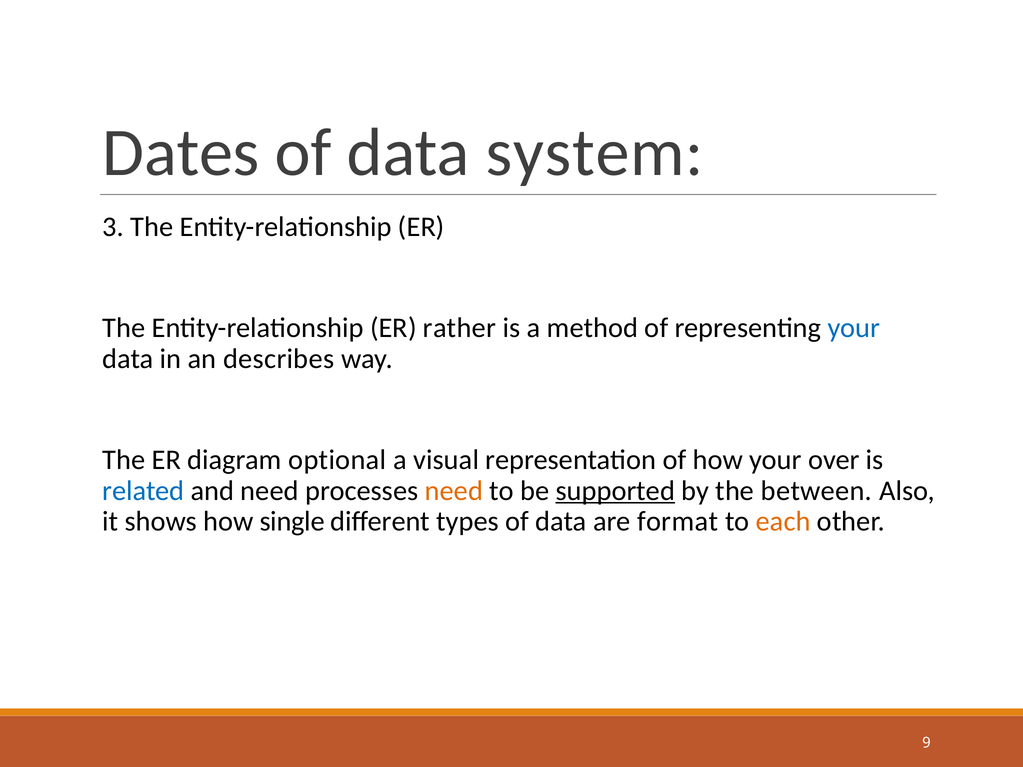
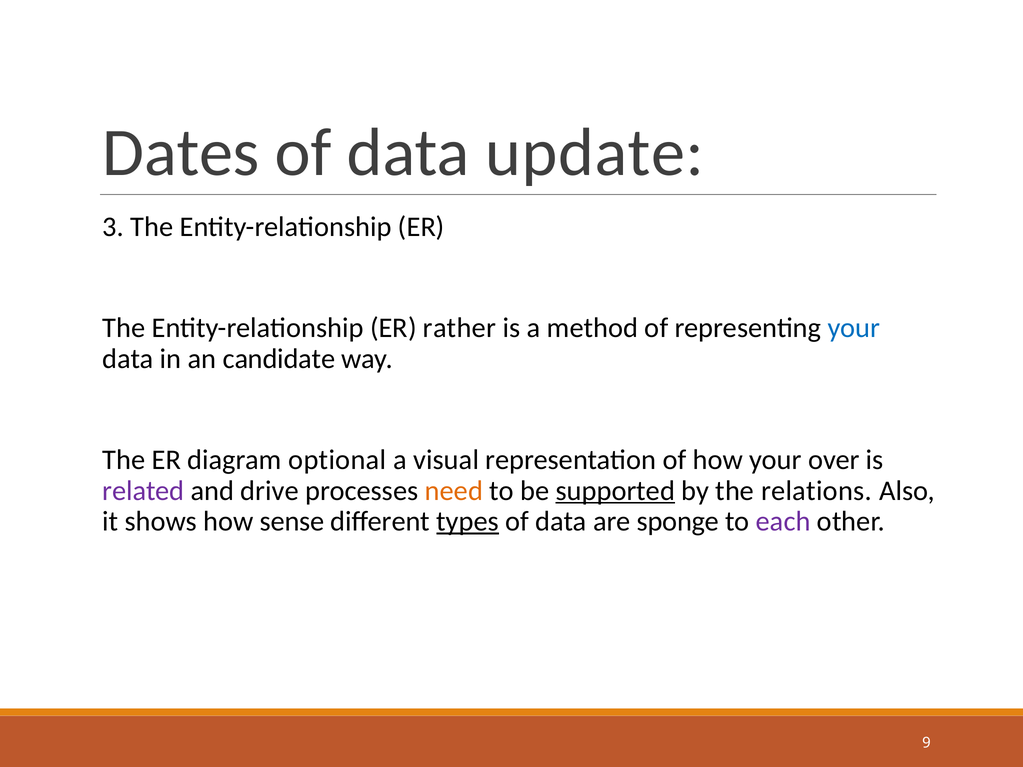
system: system -> update
describes: describes -> candidate
related colour: blue -> purple
and need: need -> drive
between: between -> relations
single: single -> sense
types underline: none -> present
format: format -> sponge
each colour: orange -> purple
